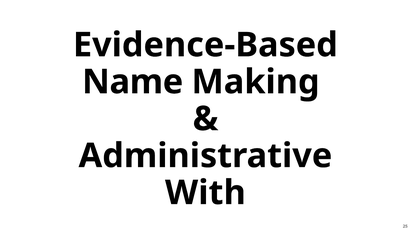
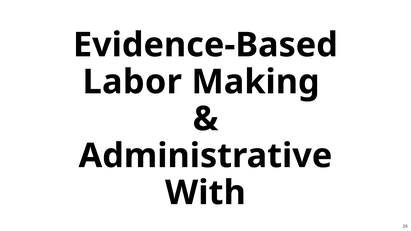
Name: Name -> Labor
